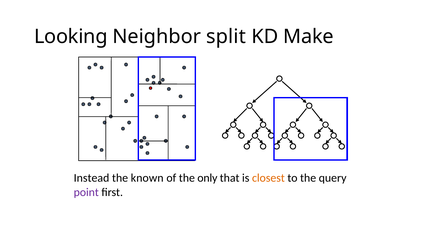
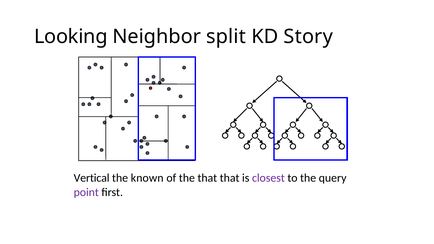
Make: Make -> Story
Instead: Instead -> Vertical
the only: only -> that
closest colour: orange -> purple
